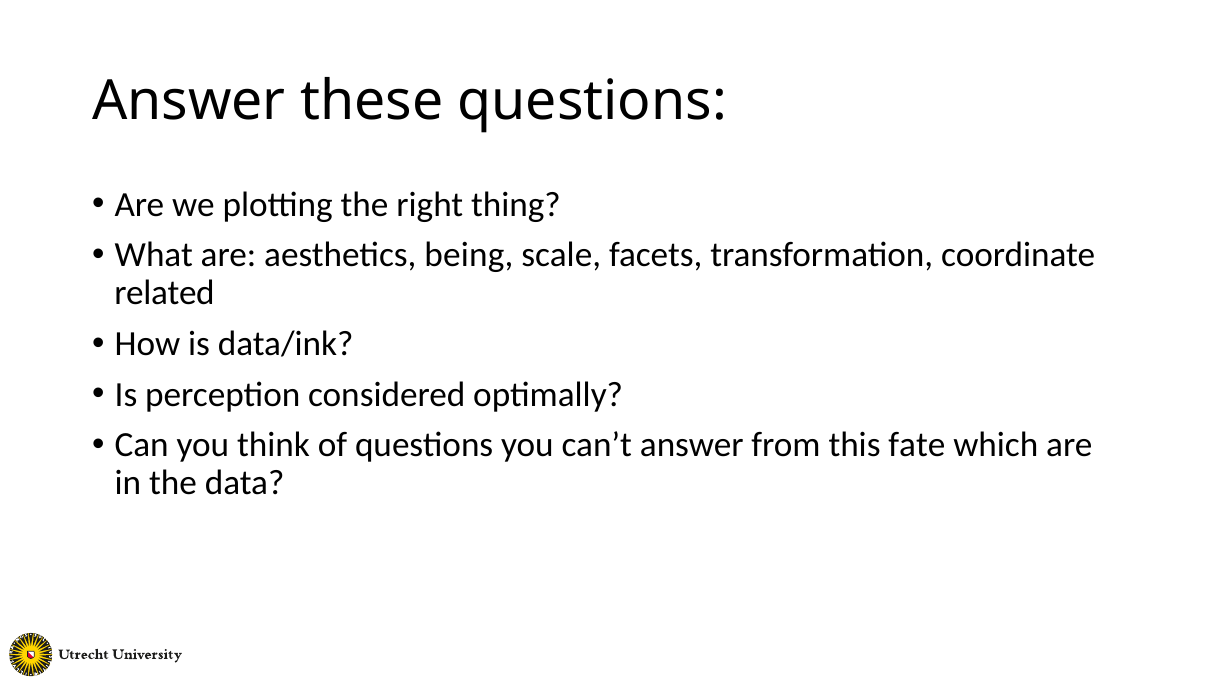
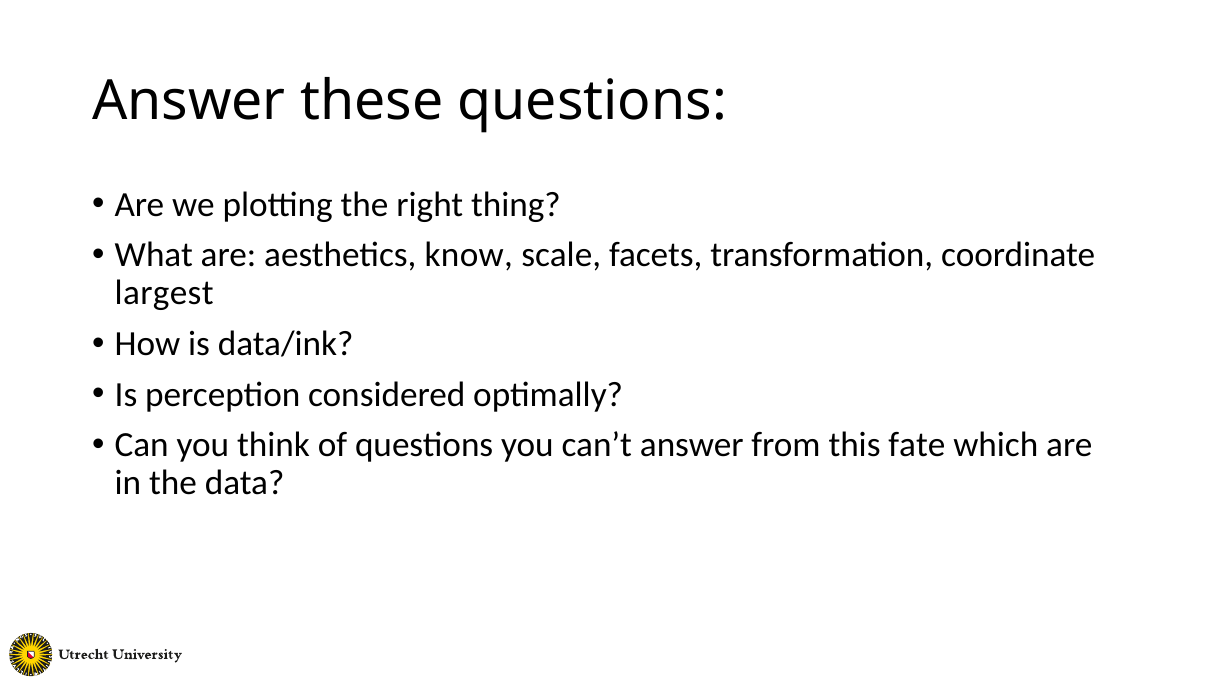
being: being -> know
related: related -> largest
